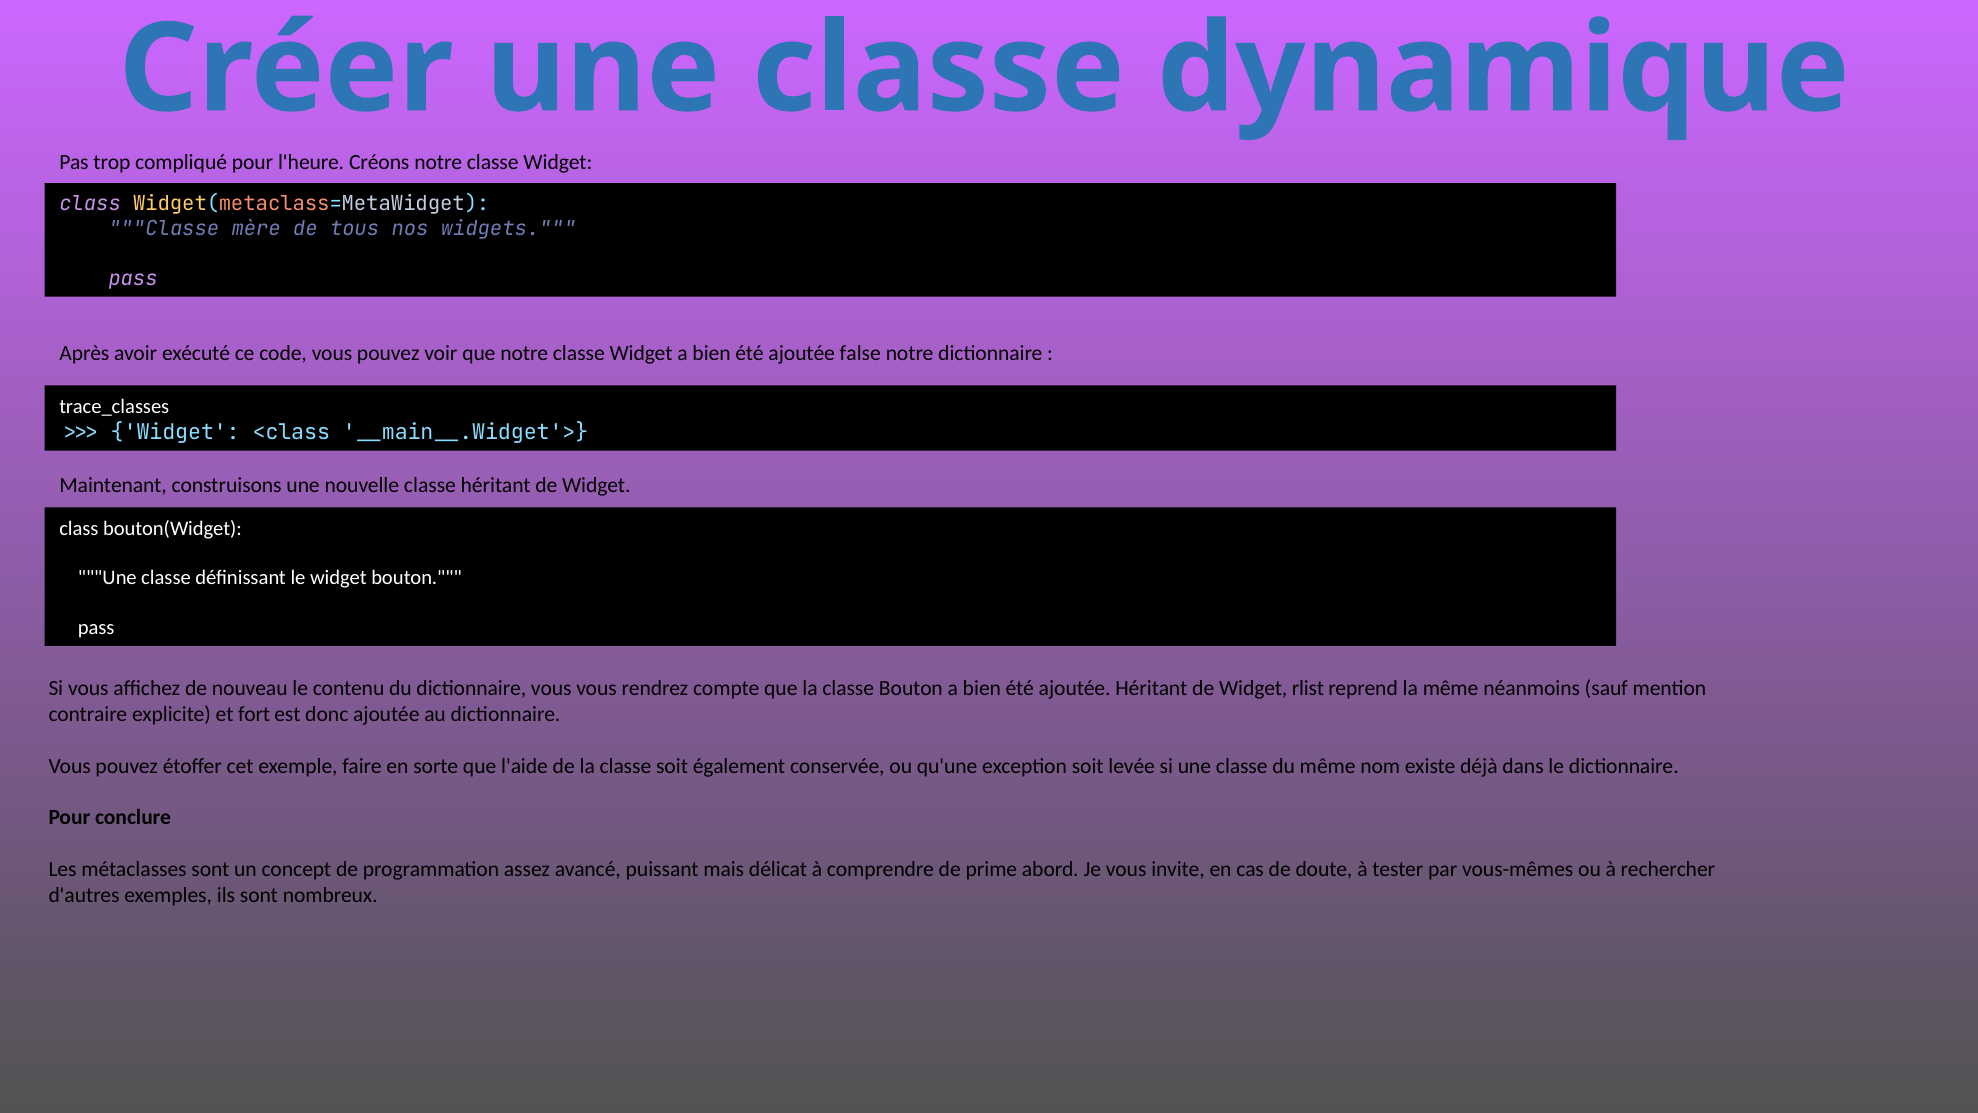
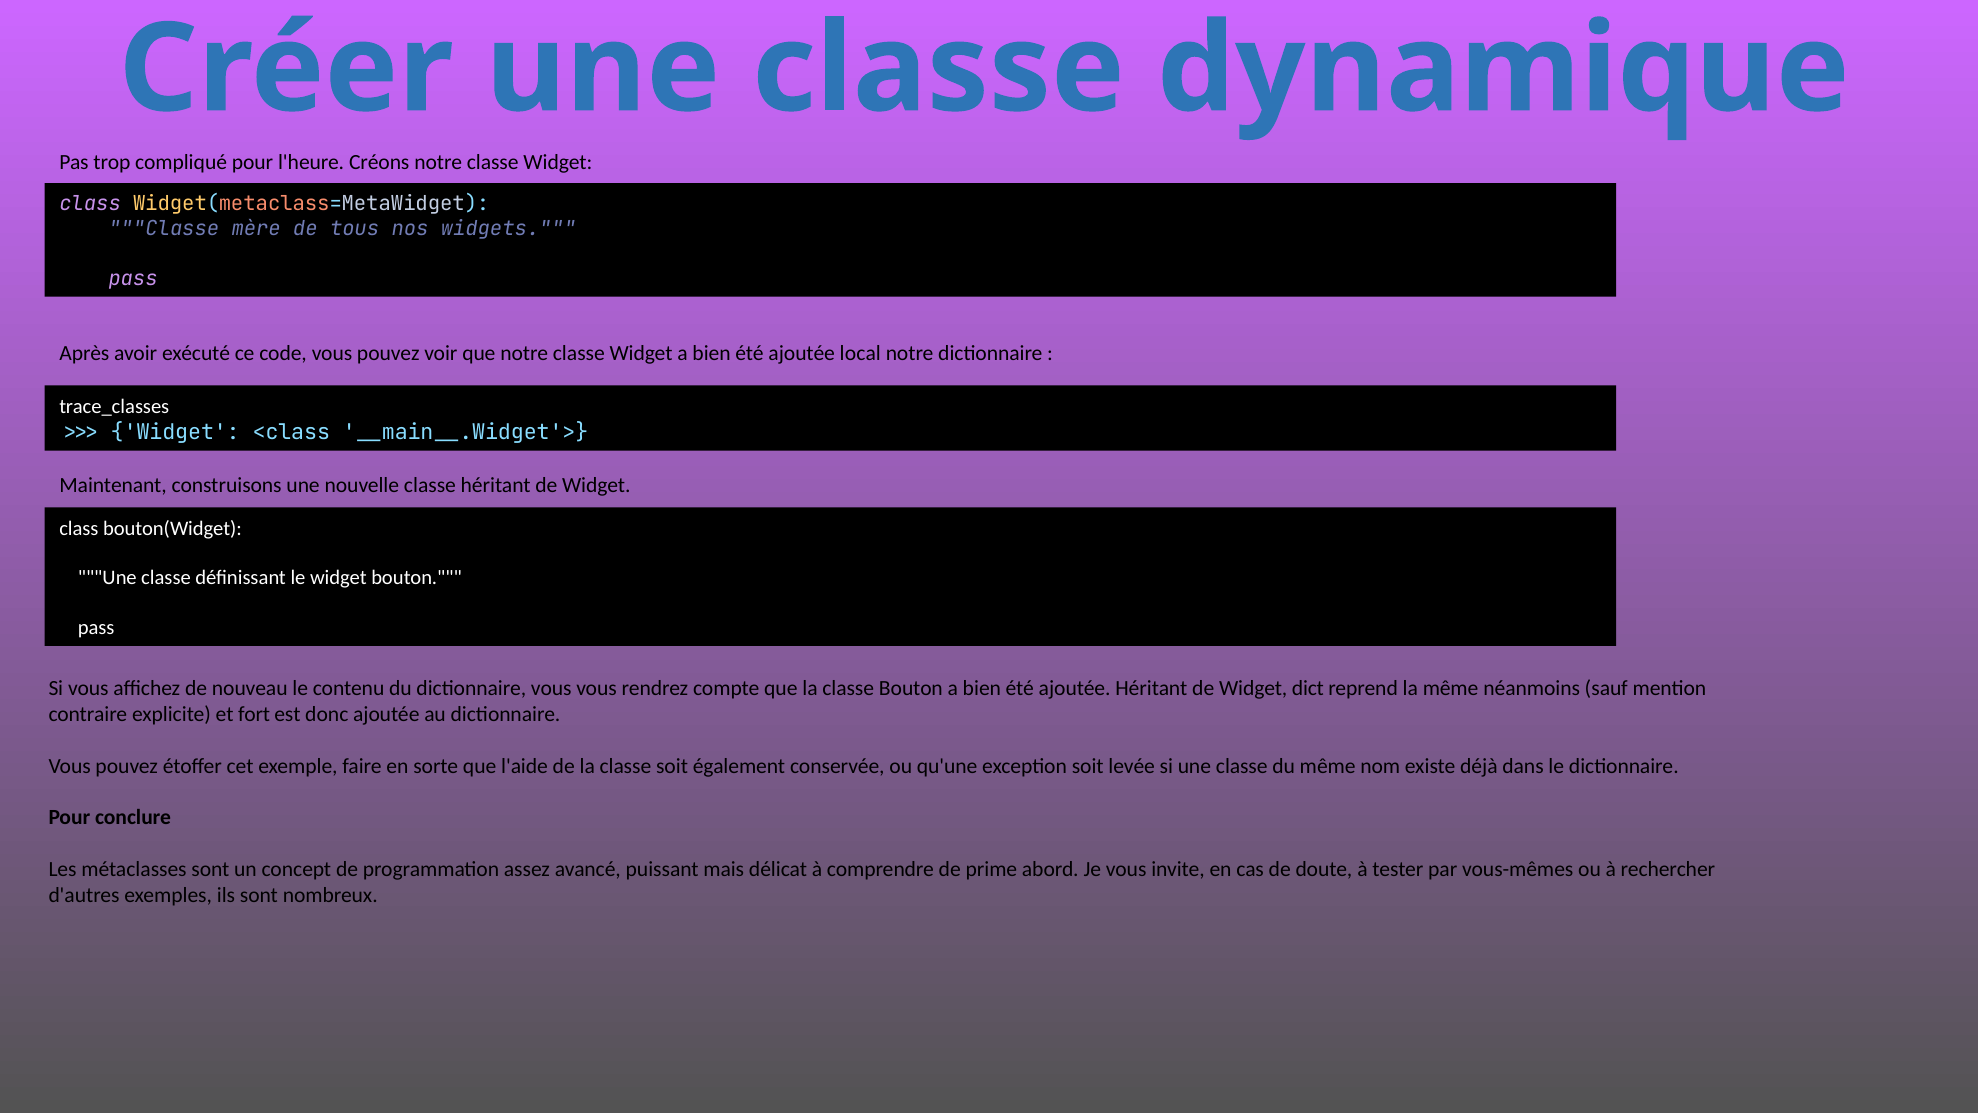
false: false -> local
rlist: rlist -> dict
